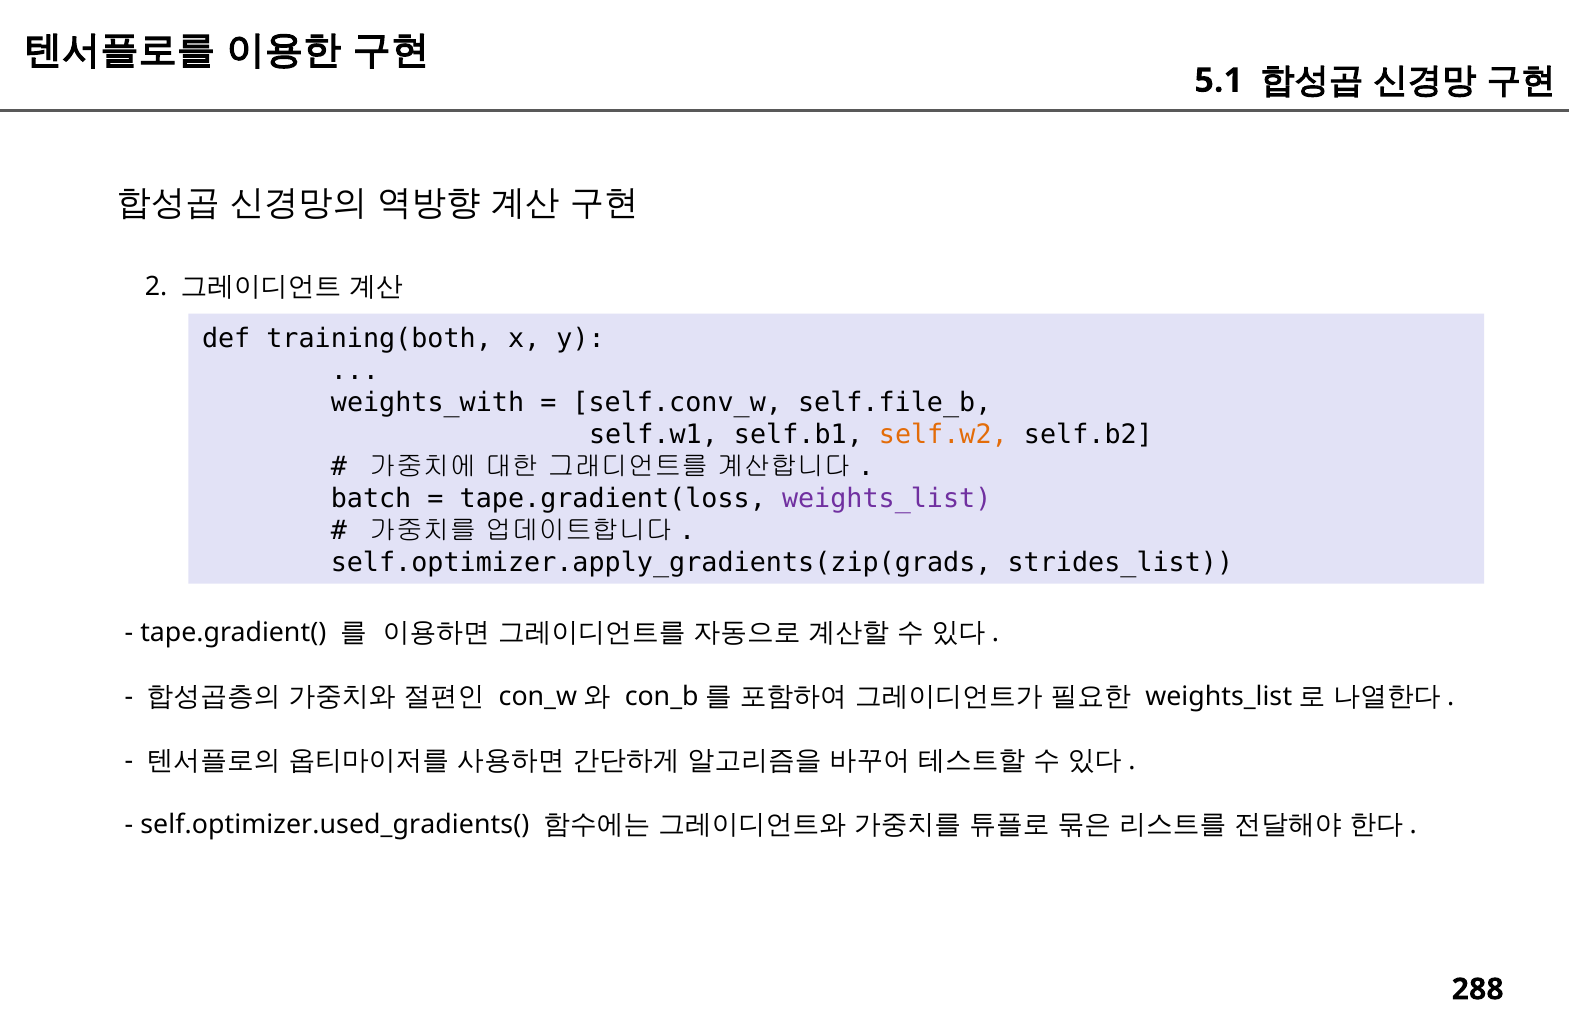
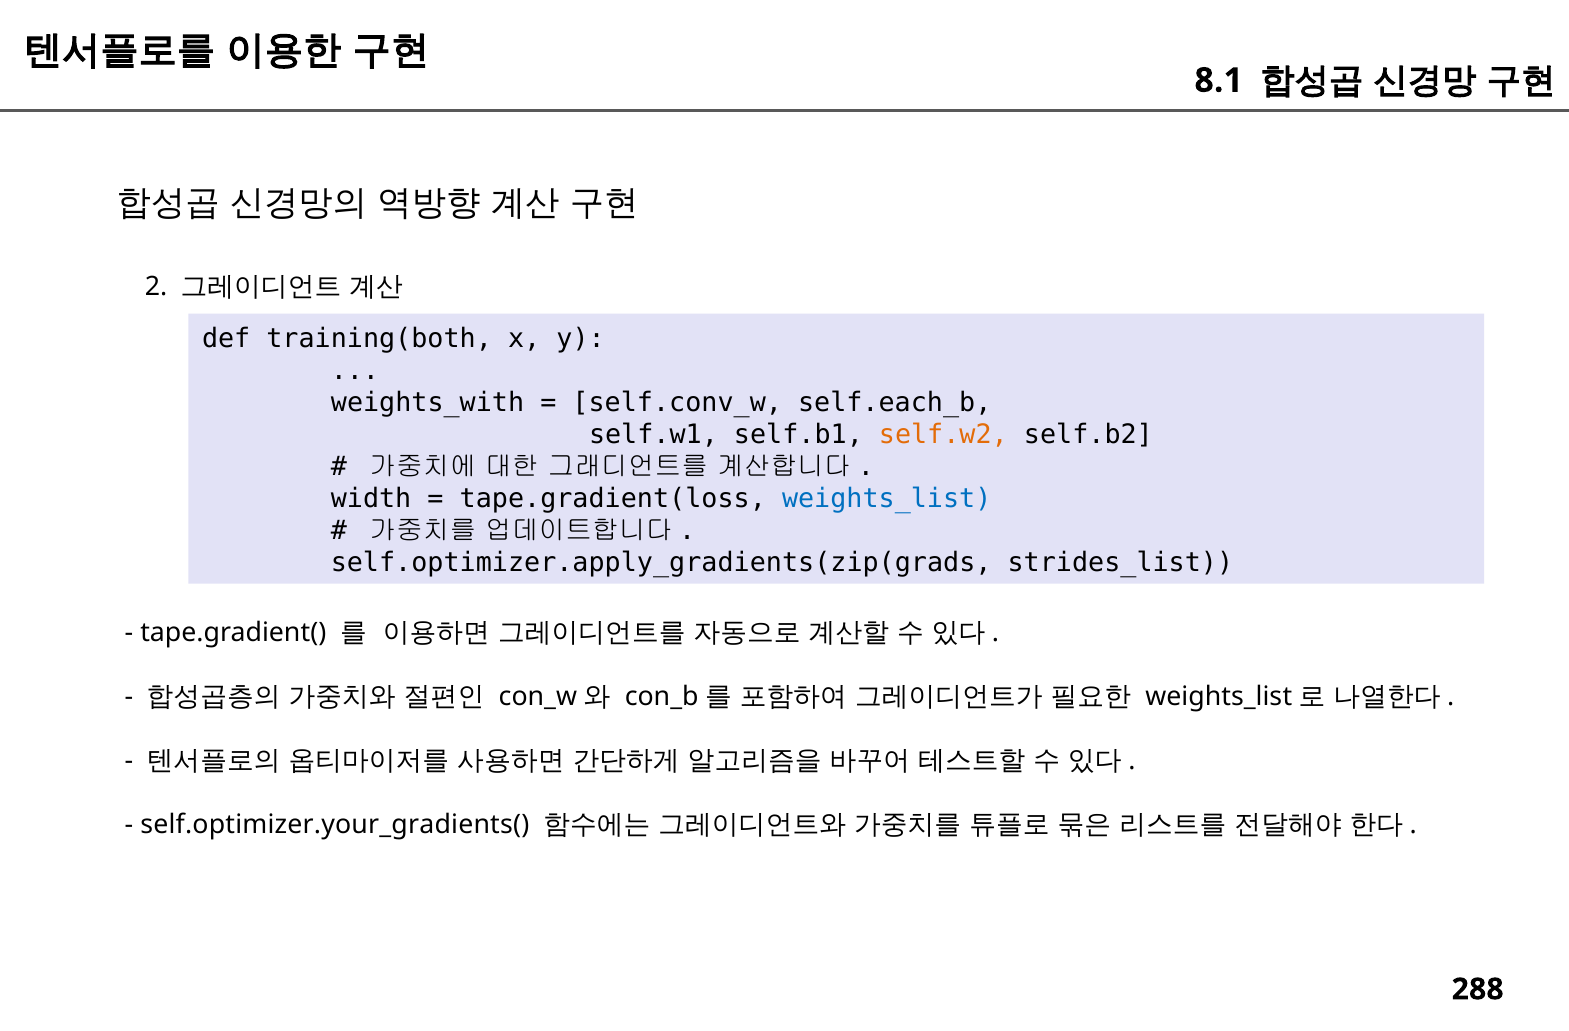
5.1: 5.1 -> 8.1
self.file_b: self.file_b -> self.each_b
batch: batch -> width
weights_list colour: purple -> blue
self.optimizer.used_gradients(: self.optimizer.used_gradients( -> self.optimizer.your_gradients(
